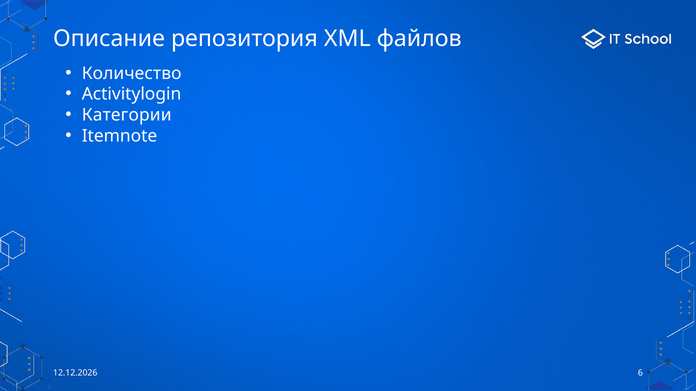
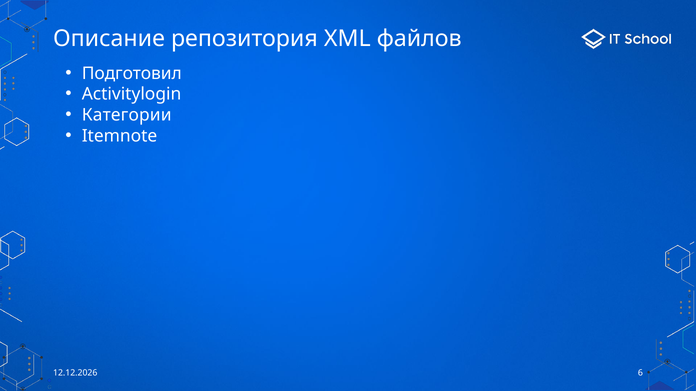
Количество: Количество -> Подготовил
